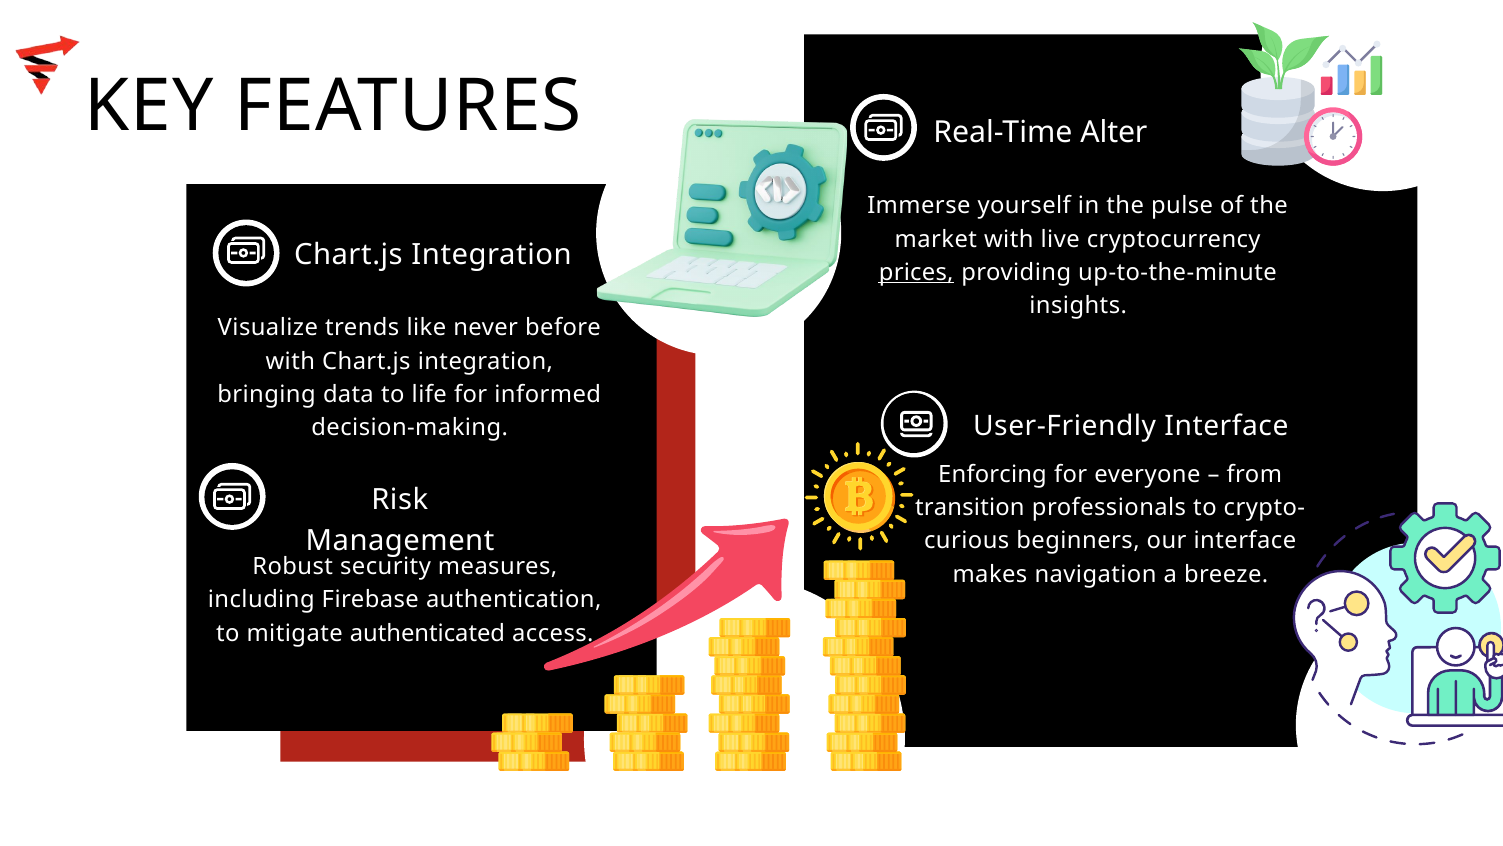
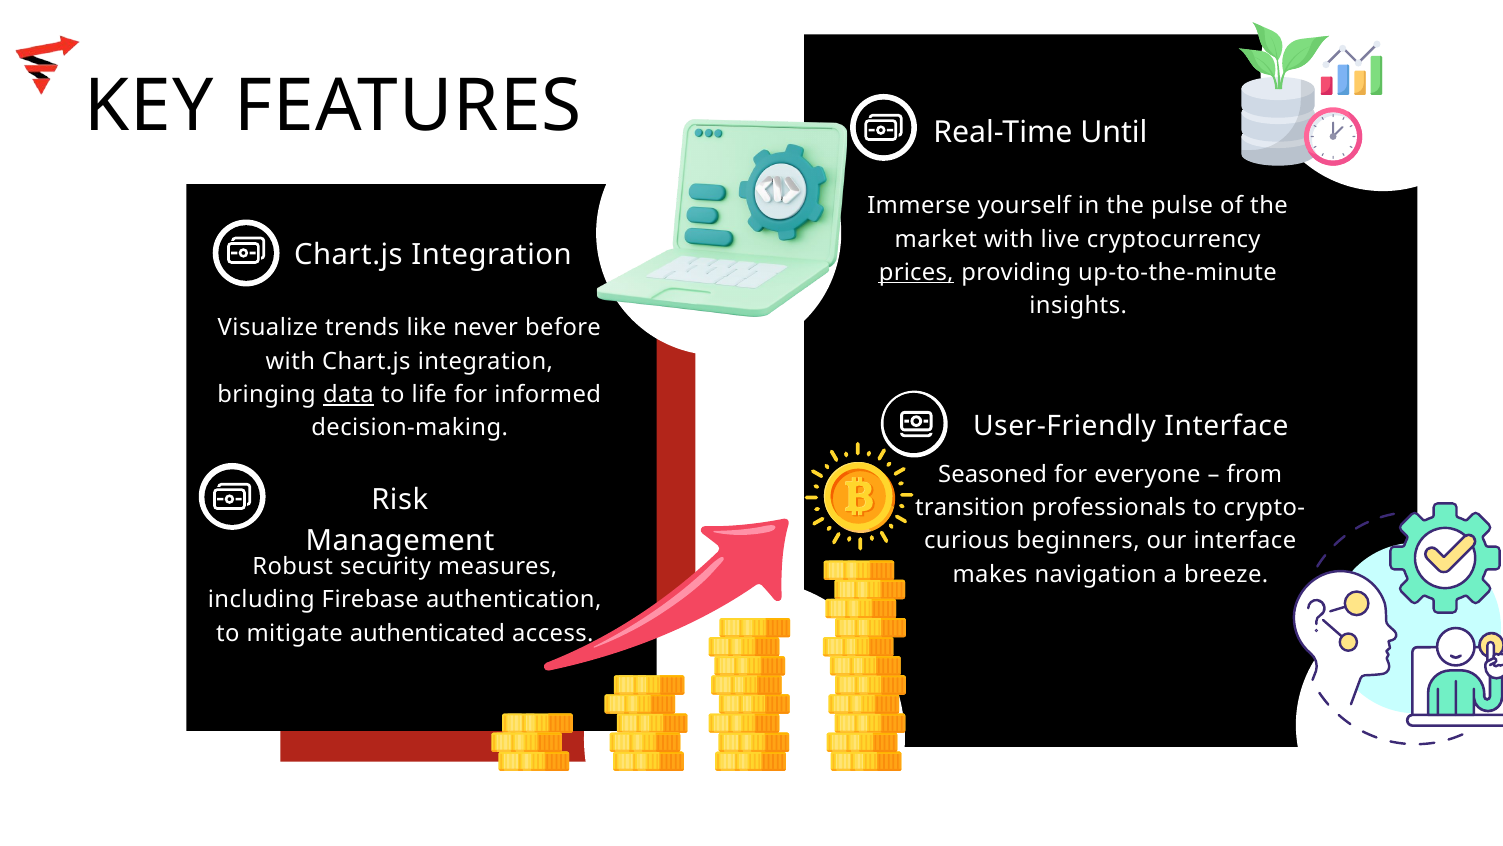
Alter: Alter -> Until
data underline: none -> present
Enforcing: Enforcing -> Seasoned
